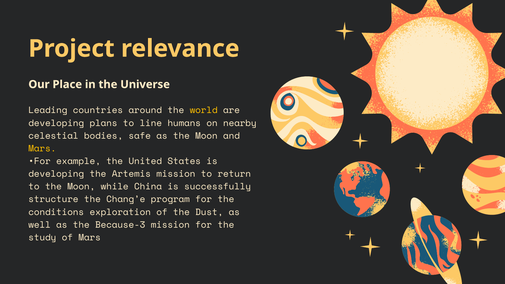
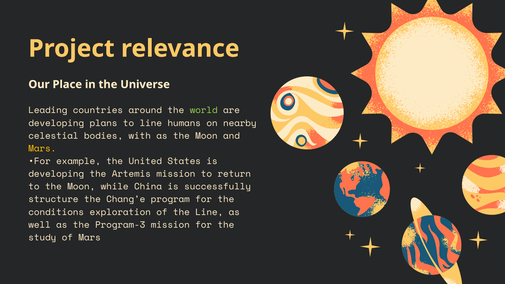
world colour: yellow -> light green
safe: safe -> with
the Dust: Dust -> Line
Because-3: Because-3 -> Program-3
